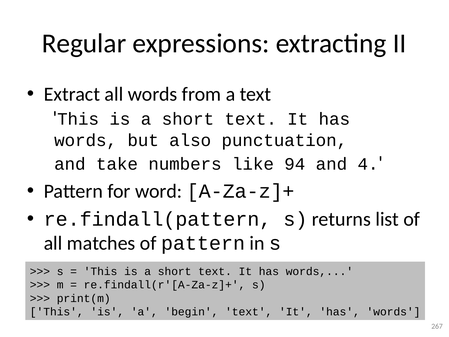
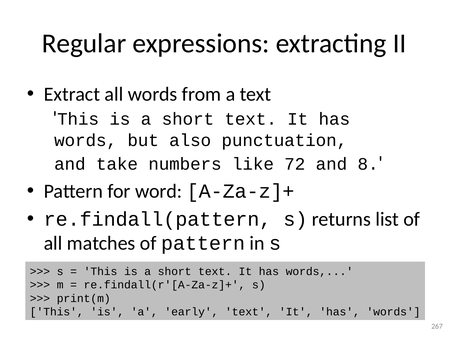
94: 94 -> 72
4: 4 -> 8
begin: begin -> early
